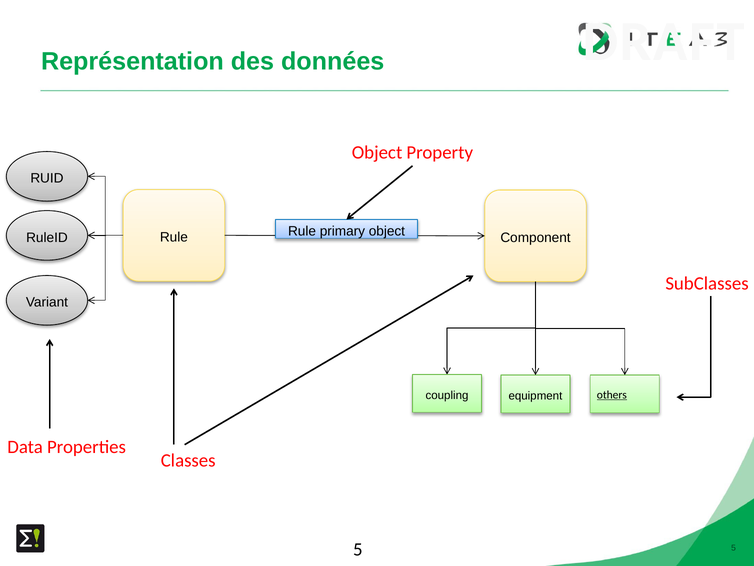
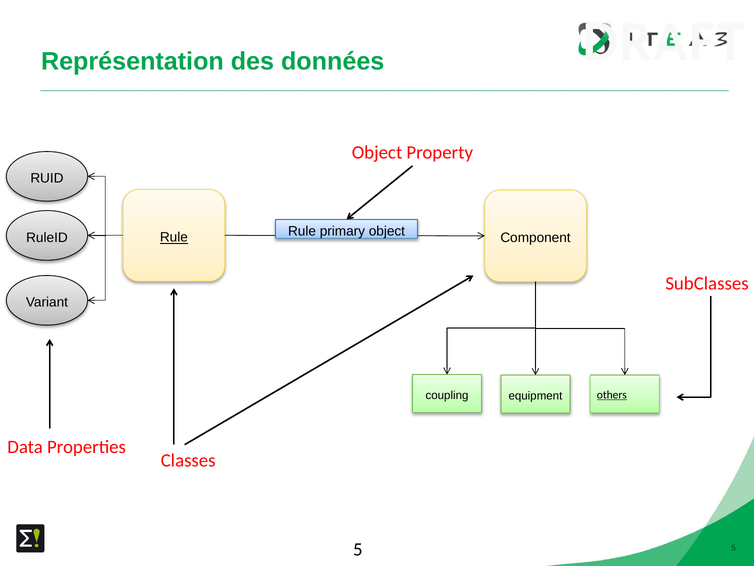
Rule at (174, 237) underline: none -> present
